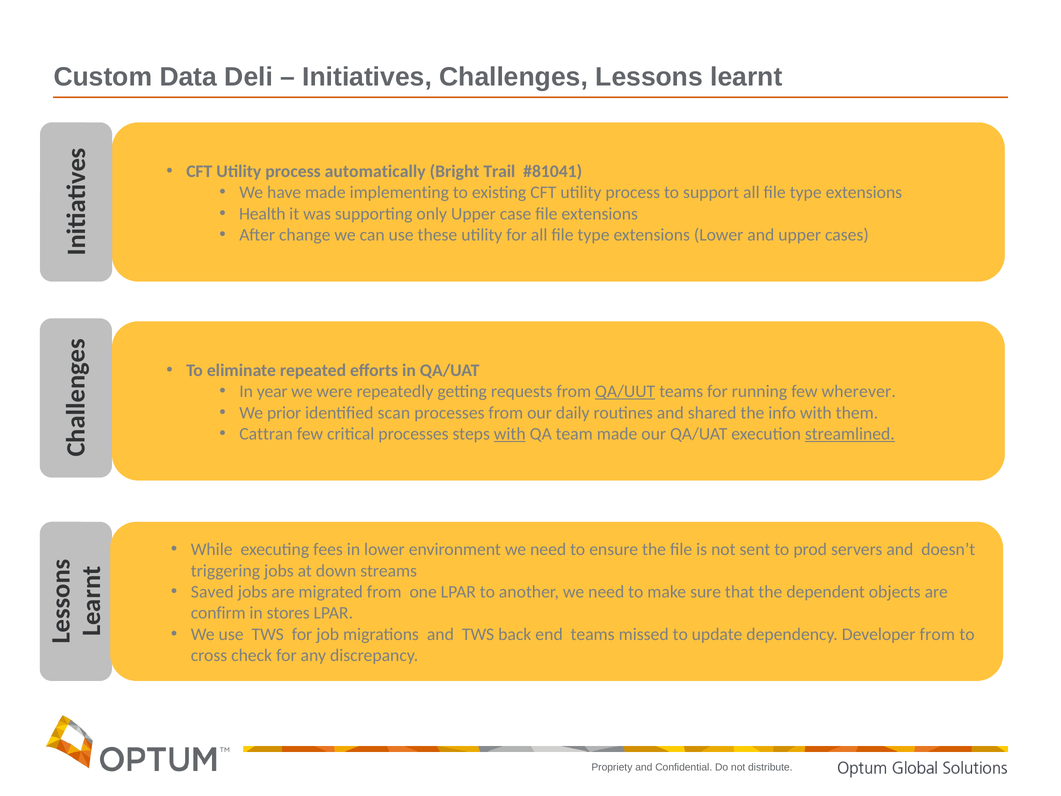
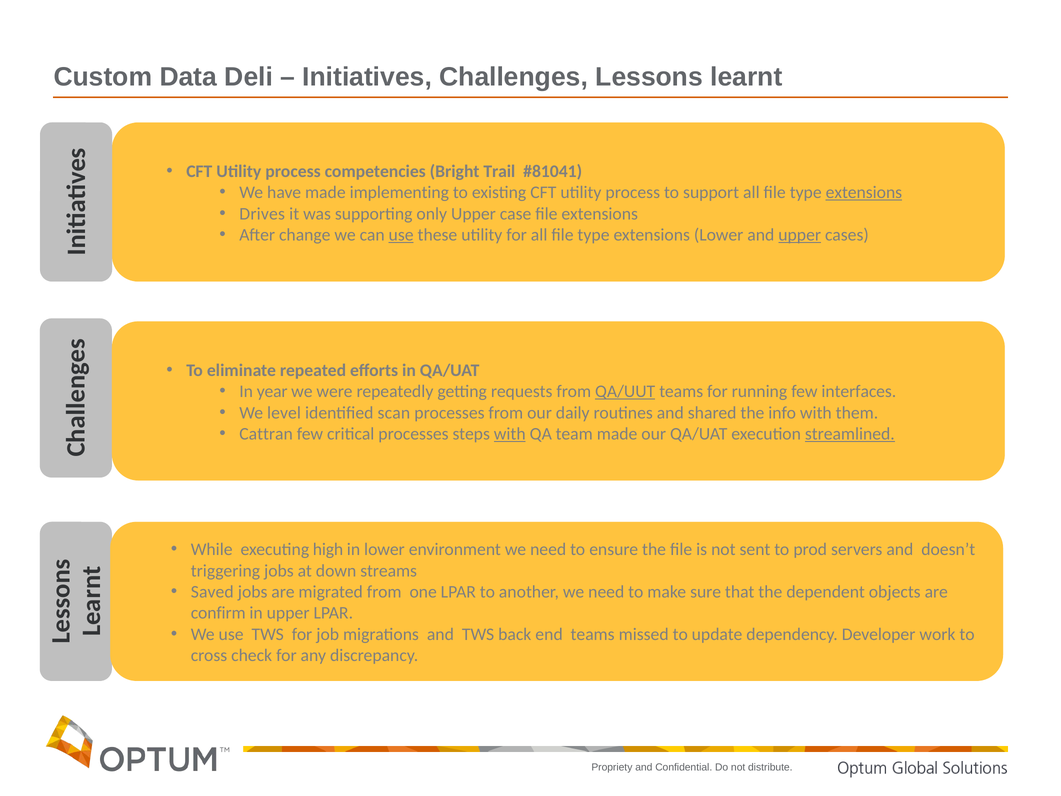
automatically: automatically -> competencies
extensions at (864, 193) underline: none -> present
Health: Health -> Drives
use at (401, 235) underline: none -> present
upper at (800, 235) underline: none -> present
wherever: wherever -> interfaces
prior: prior -> level
fees: fees -> high
in stores: stores -> upper
Developer from: from -> work
